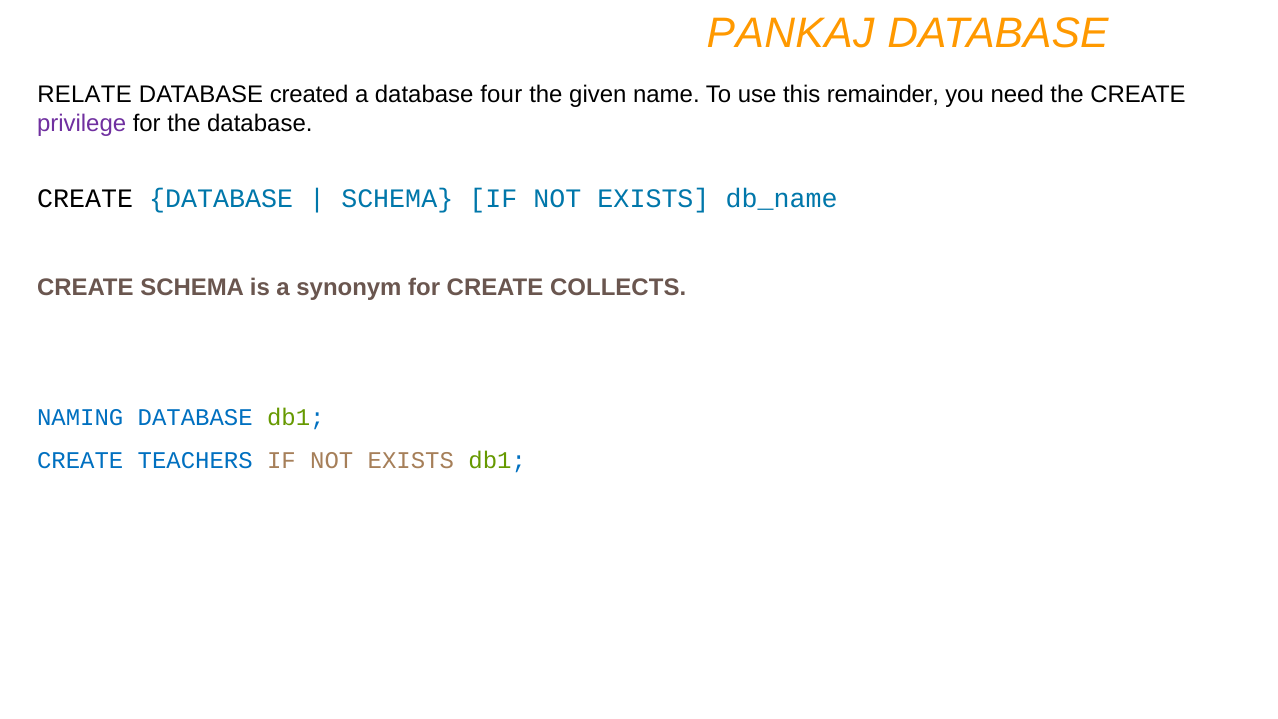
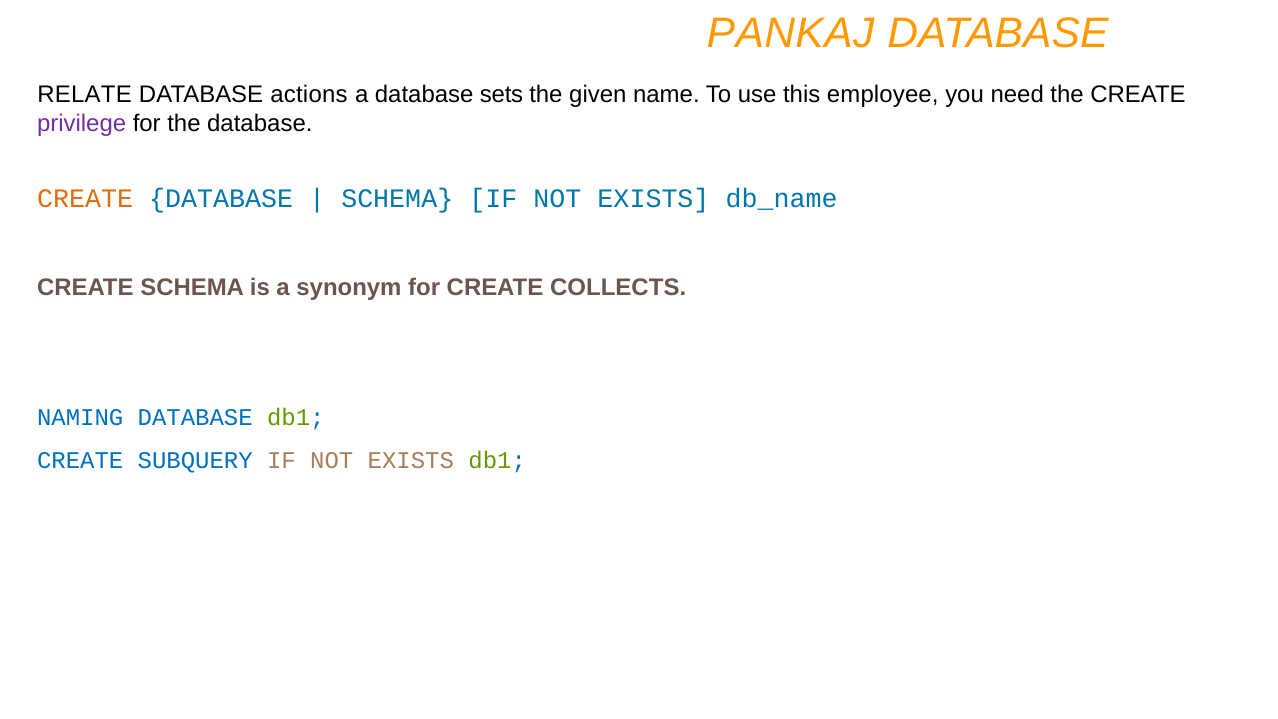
created: created -> actions
four: four -> sets
remainder: remainder -> employee
CREATE at (85, 199) colour: black -> orange
TEACHERS: TEACHERS -> SUBQUERY
